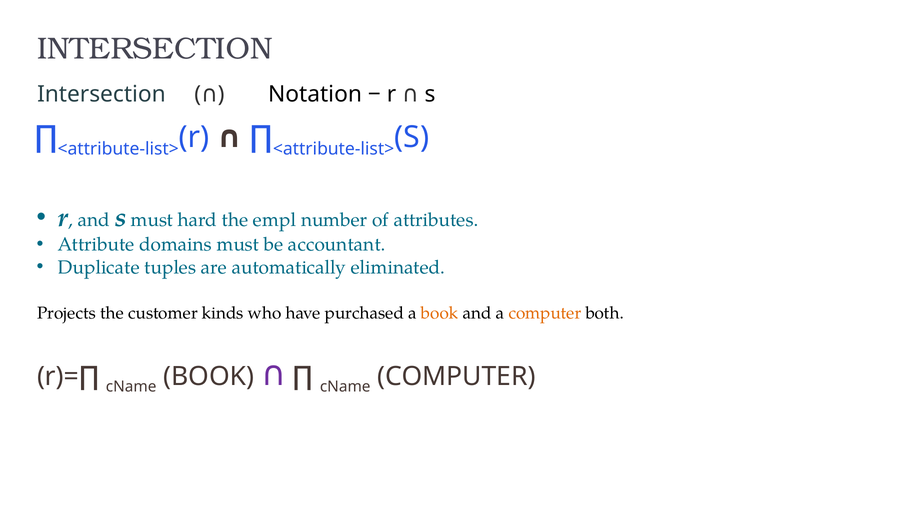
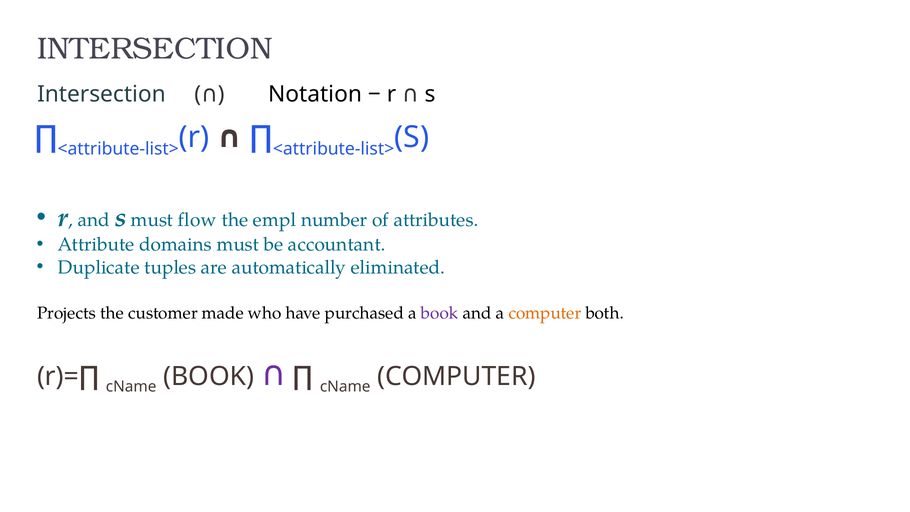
hard: hard -> flow
kinds: kinds -> made
book at (440, 313) colour: orange -> purple
